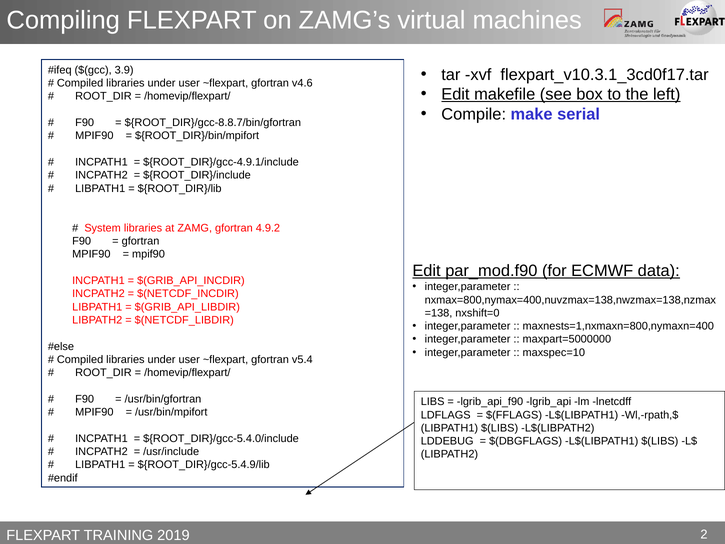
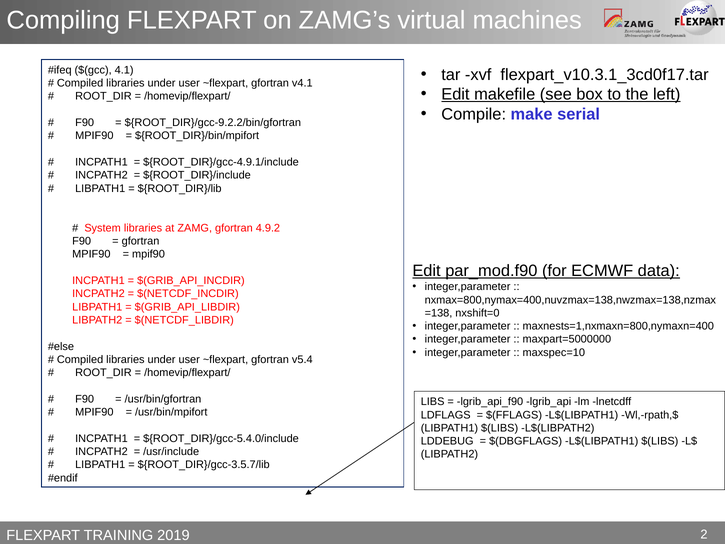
3.9: 3.9 -> 4.1
v4.6: v4.6 -> v4.1
${ROOT_DIR}/gcc-8.8.7/bin/gfortran: ${ROOT_DIR}/gcc-8.8.7/bin/gfortran -> ${ROOT_DIR}/gcc-9.2.2/bin/gfortran
${ROOT_DIR}/gcc-5.4.9/lib: ${ROOT_DIR}/gcc-5.4.9/lib -> ${ROOT_DIR}/gcc-3.5.7/lib
